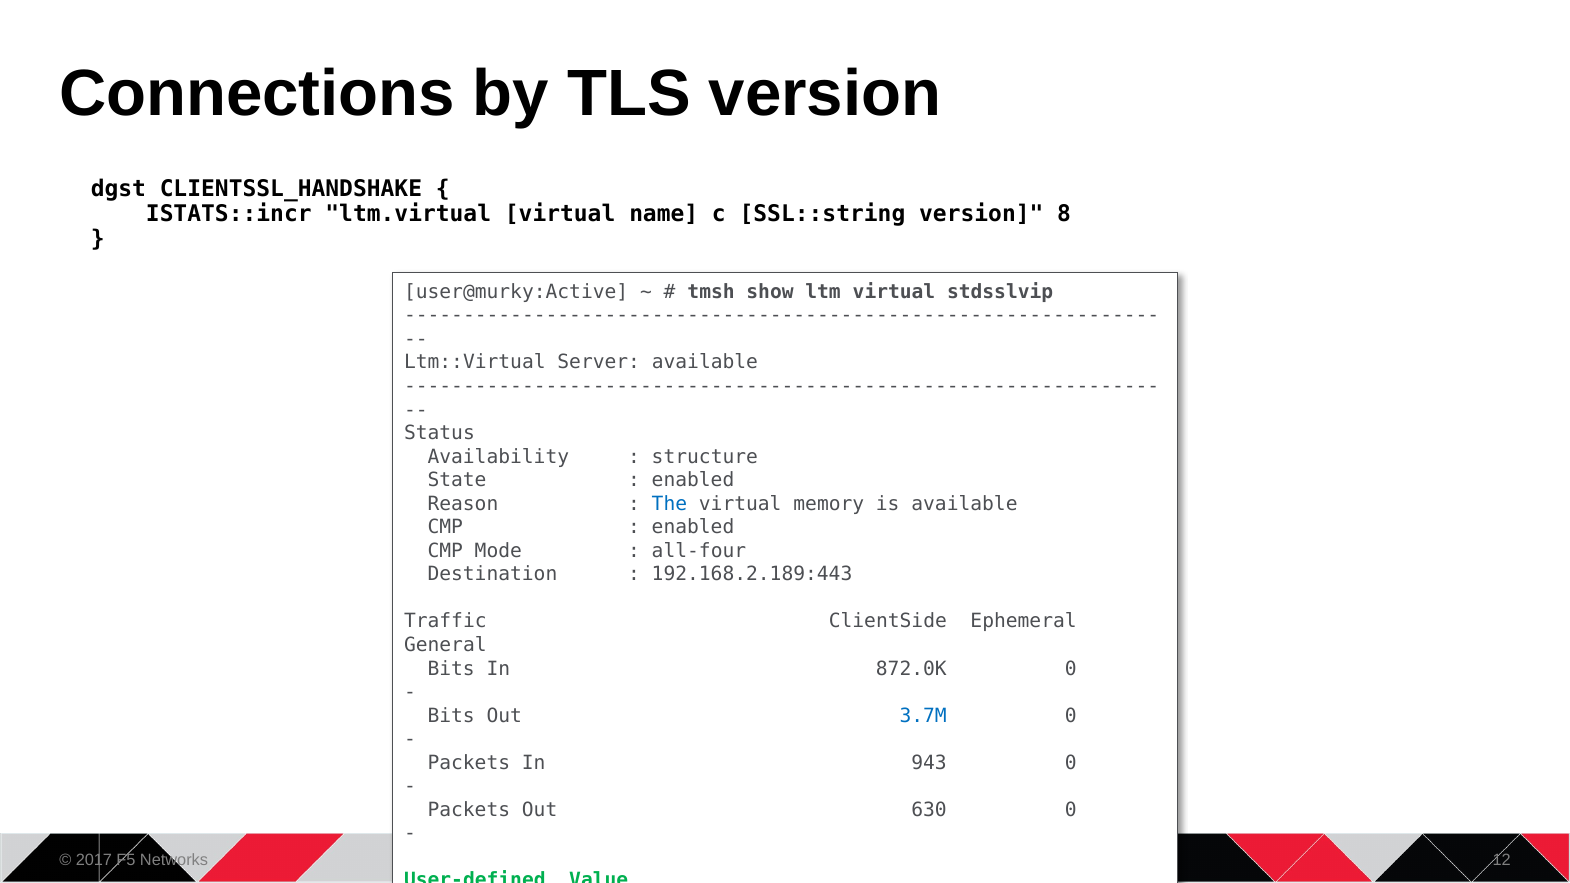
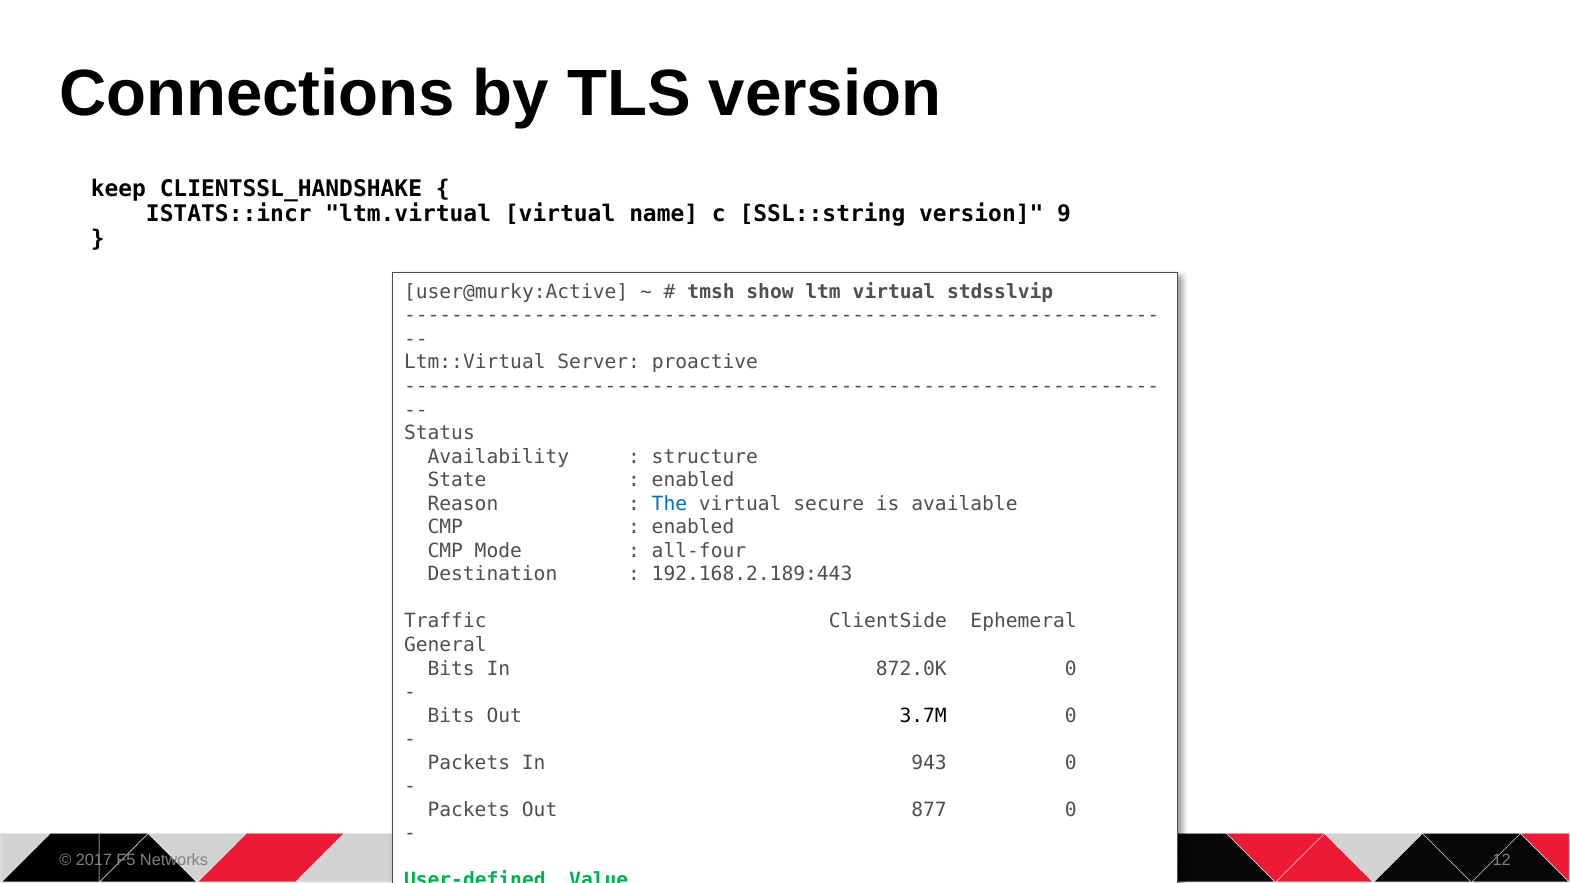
dgst: dgst -> keep
8: 8 -> 9
Server available: available -> proactive
memory: memory -> secure
3.7M colour: blue -> black
630: 630 -> 877
